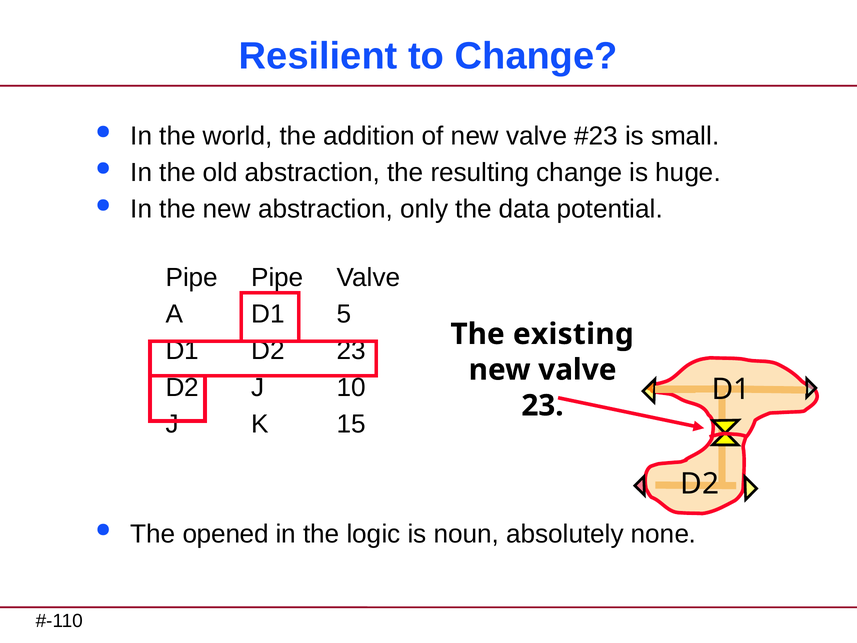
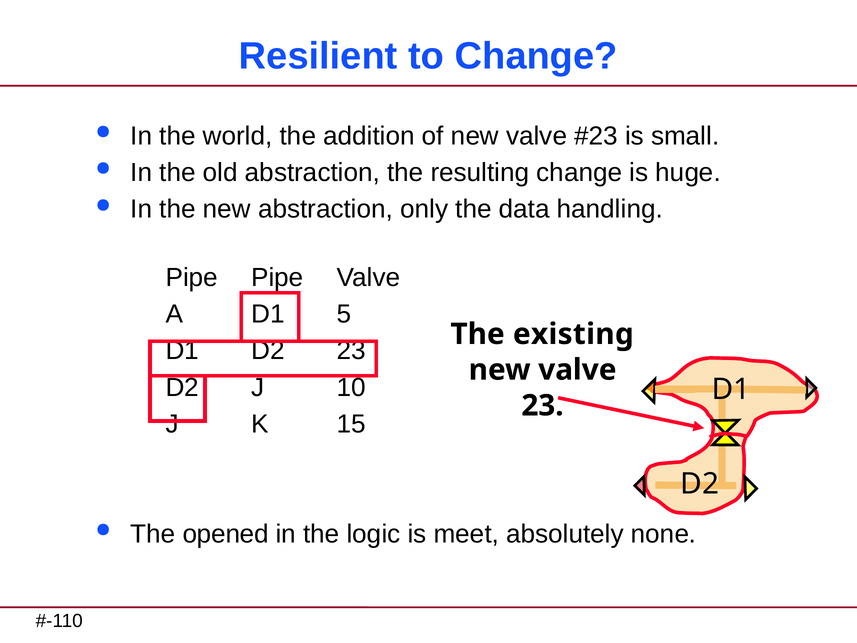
potential: potential -> handling
noun: noun -> meet
